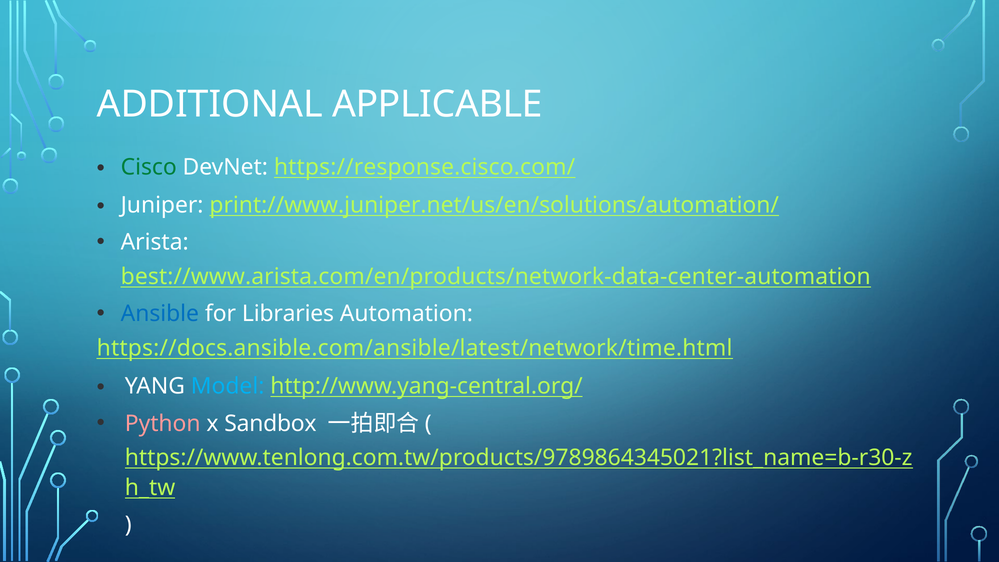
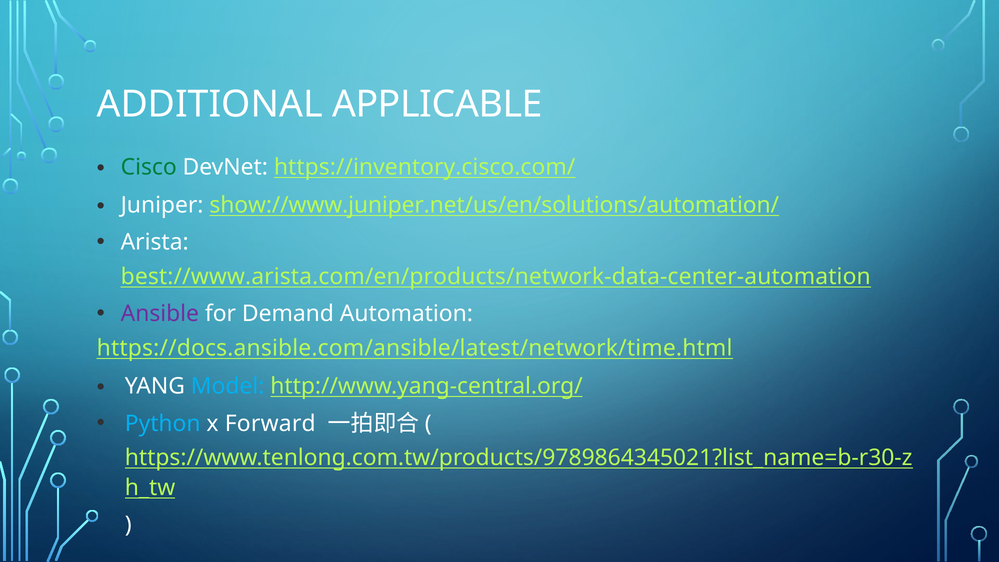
https://response.cisco.com/: https://response.cisco.com/ -> https://inventory.cisco.com/
print://www.juniper.net/us/en/solutions/automation/: print://www.juniper.net/us/en/solutions/automation/ -> show://www.juniper.net/us/en/solutions/automation/
Ansible colour: blue -> purple
Libraries: Libraries -> Demand
Python colour: pink -> light blue
Sandbox: Sandbox -> Forward
